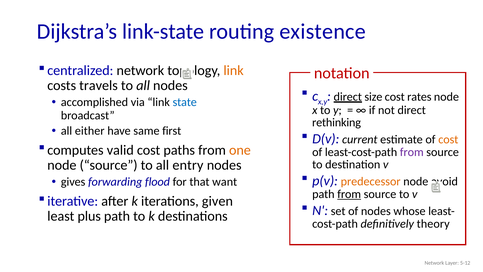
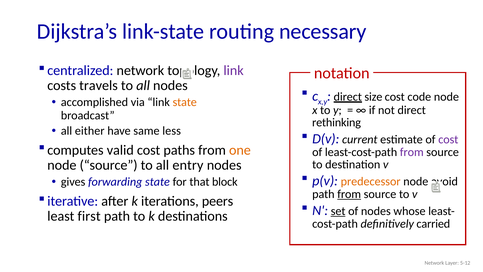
existence: existence -> necessary
link at (234, 70) colour: orange -> purple
rates: rates -> code
state at (185, 102) colour: blue -> orange
first: first -> less
cost at (448, 139) colour: orange -> purple
forwarding flood: flood -> state
want: want -> block
given: given -> peers
set underline: none -> present
plus: plus -> first
theory: theory -> carried
